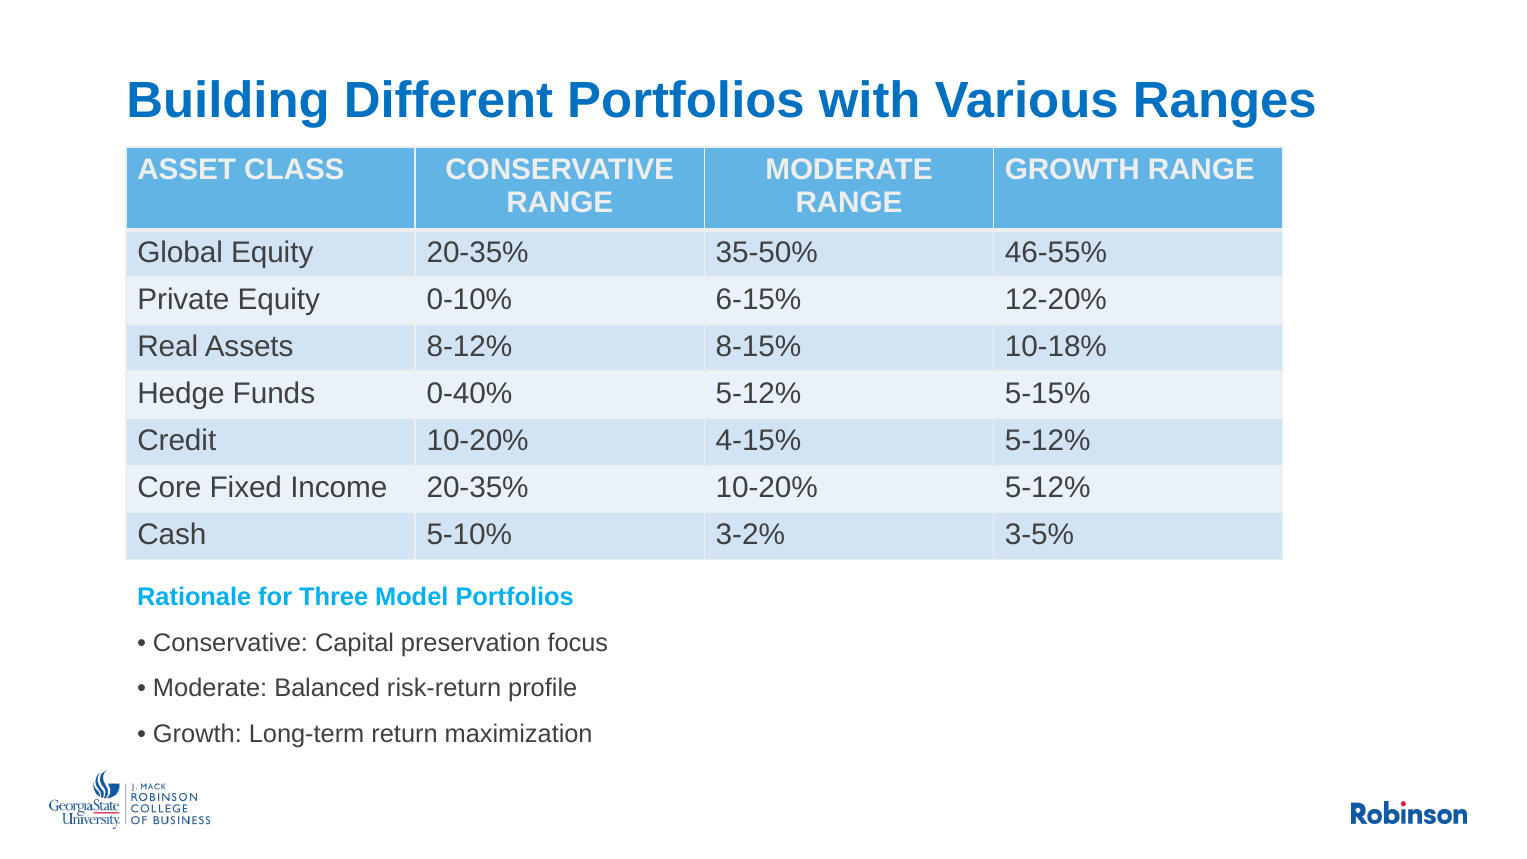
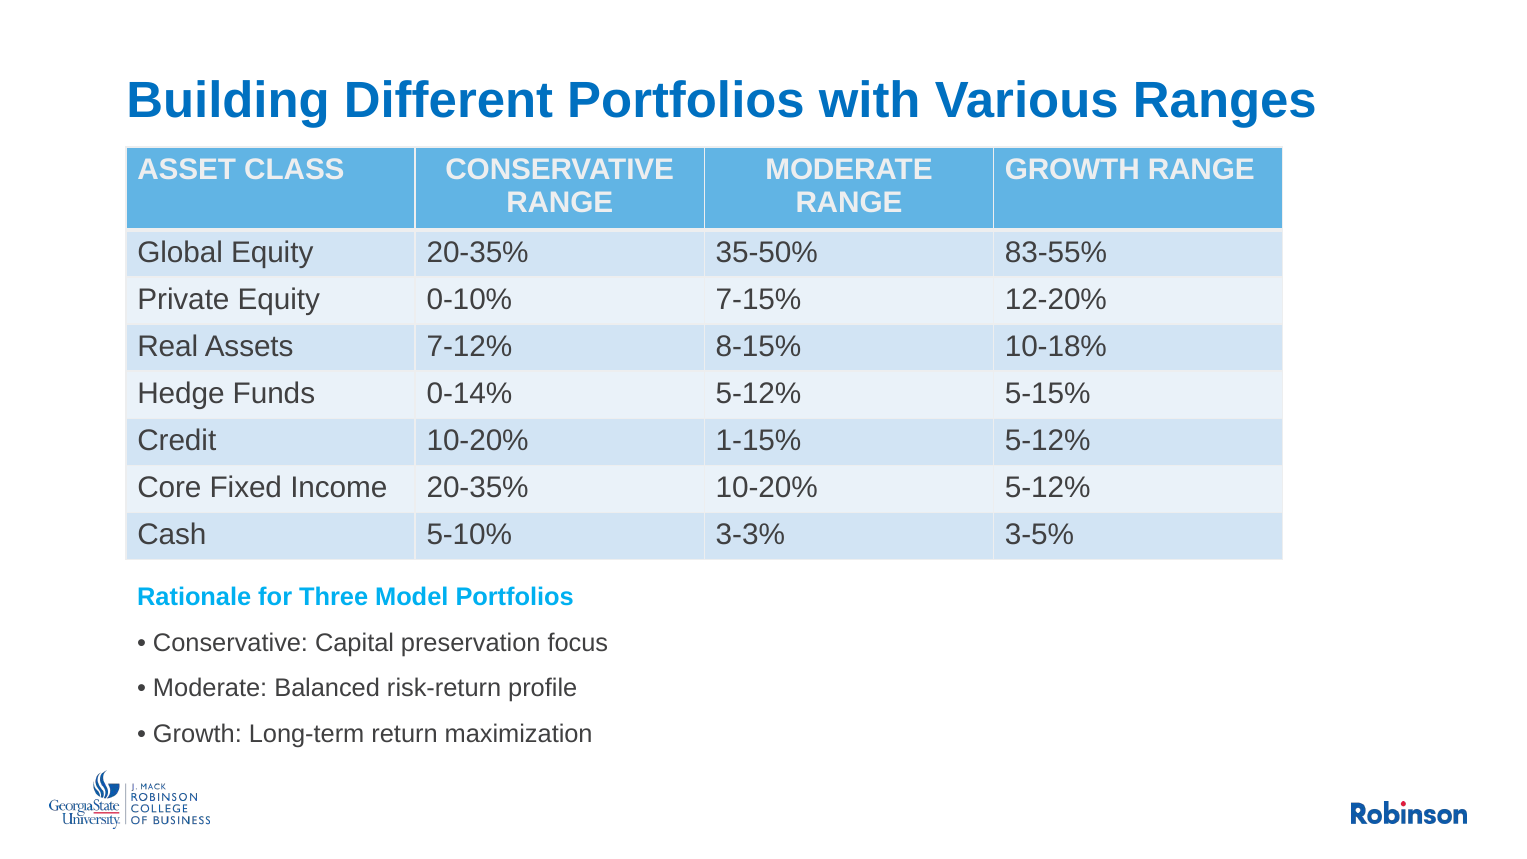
46-55%: 46-55% -> 83-55%
6-15%: 6-15% -> 7-15%
8-12%: 8-12% -> 7-12%
0-40%: 0-40% -> 0-14%
4-15%: 4-15% -> 1-15%
3-2%: 3-2% -> 3-3%
